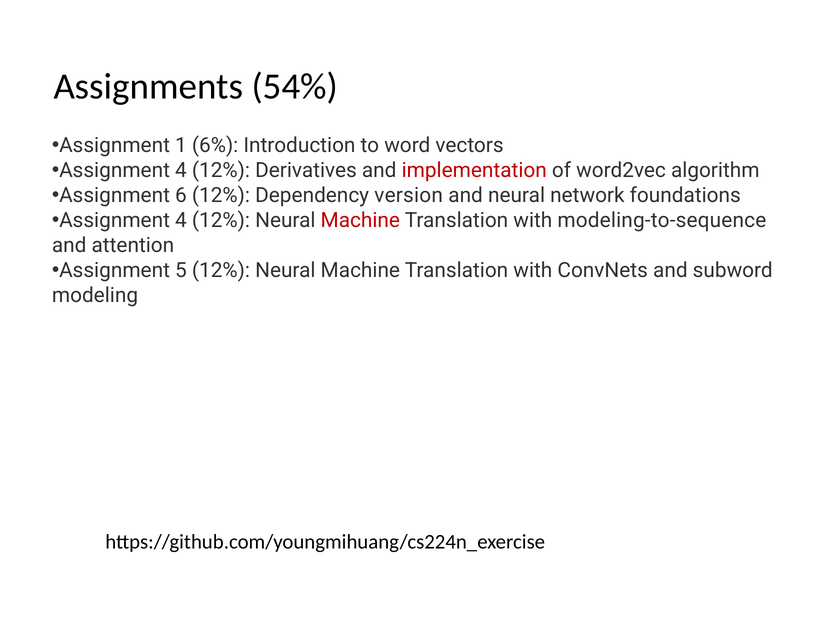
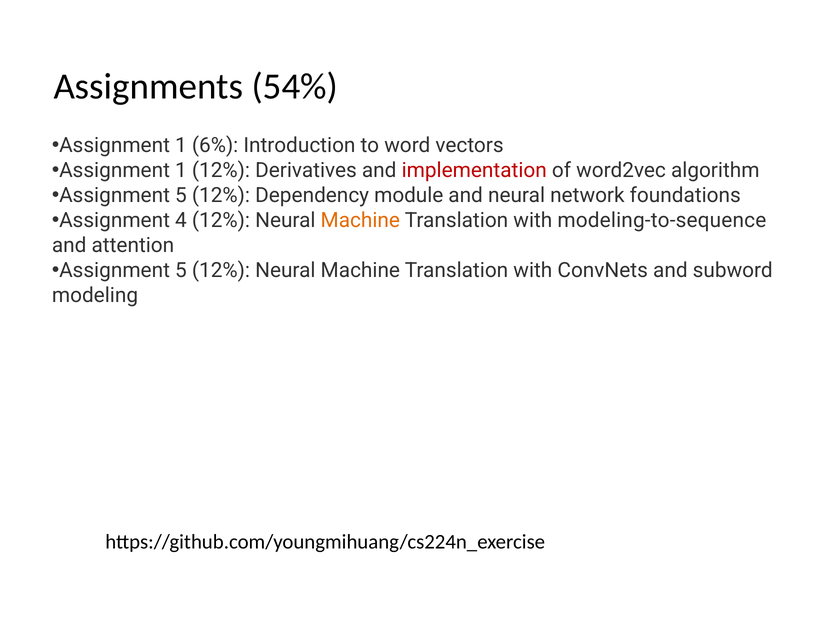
4 at (181, 170): 4 -> 1
6 at (181, 195): 6 -> 5
version: version -> module
Machine at (360, 220) colour: red -> orange
